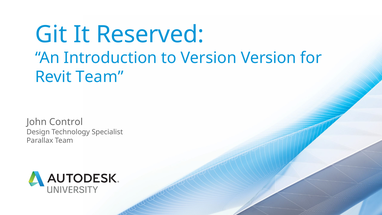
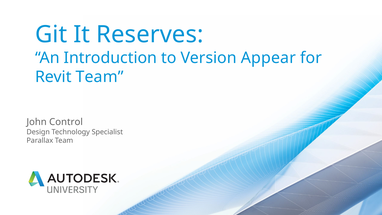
Reserved: Reserved -> Reserves
Version Version: Version -> Appear
